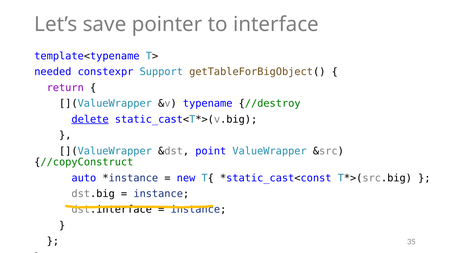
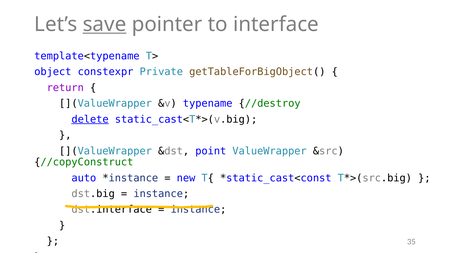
save underline: none -> present
needed: needed -> object
Support: Support -> Private
